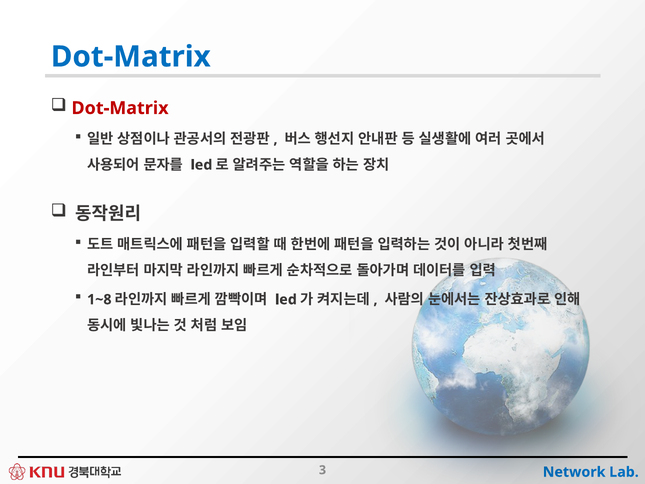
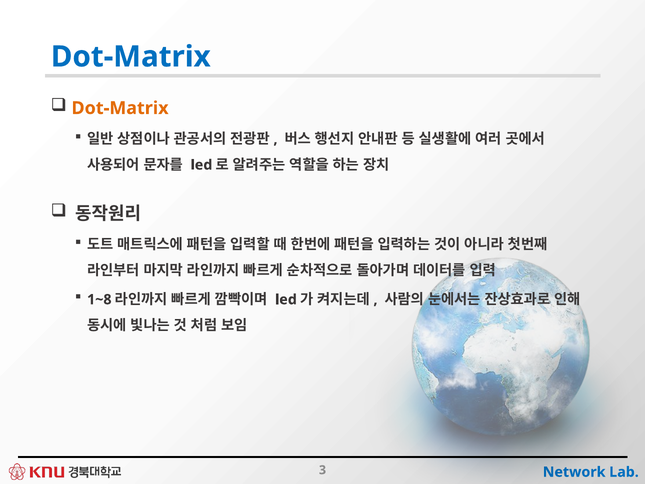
Dot-Matrix at (120, 108) colour: red -> orange
